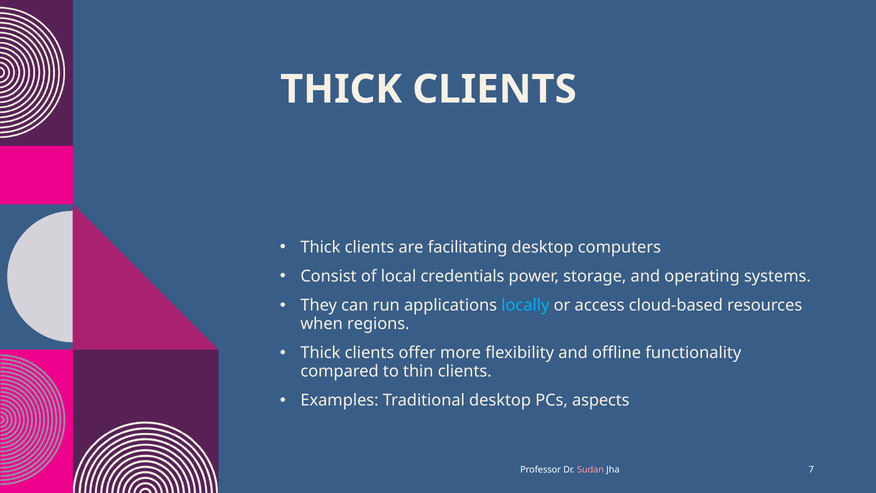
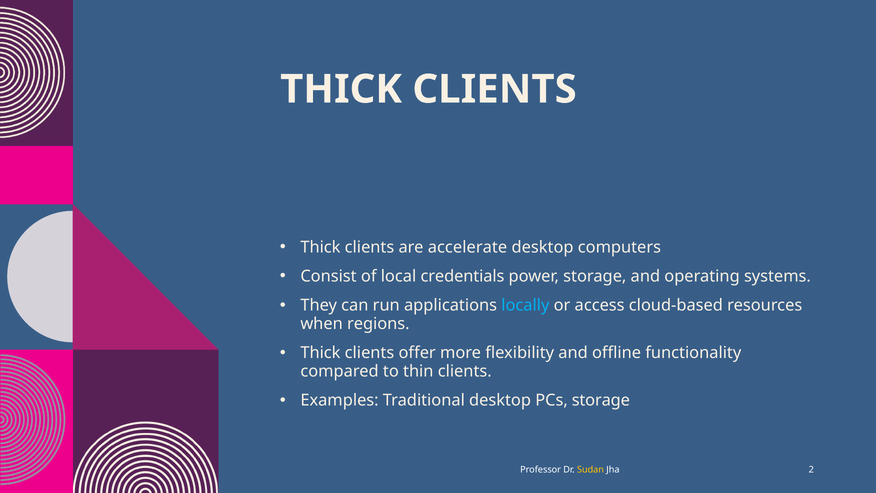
facilitating: facilitating -> accelerate
PCs aspects: aspects -> storage
Sudan colour: pink -> yellow
7: 7 -> 2
